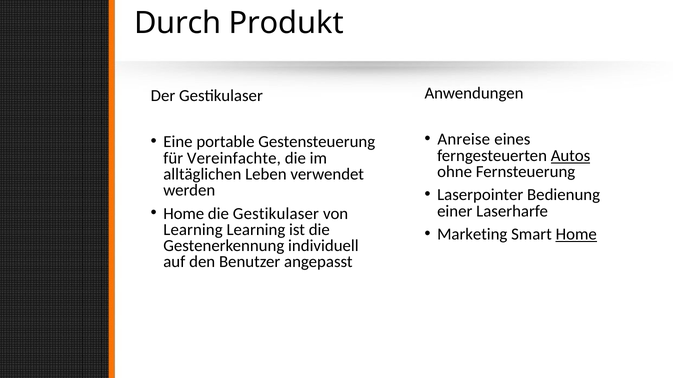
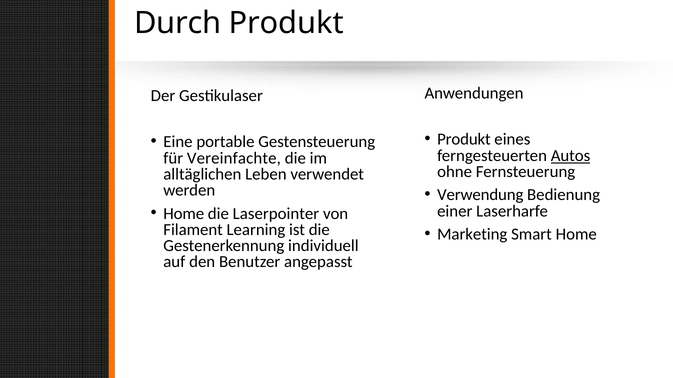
Anreise at (464, 140): Anreise -> Produkt
Laserpointer: Laserpointer -> Verwendung
die Gestikulaser: Gestikulaser -> Laserpointer
Learning at (193, 230): Learning -> Filament
Home at (576, 234) underline: present -> none
